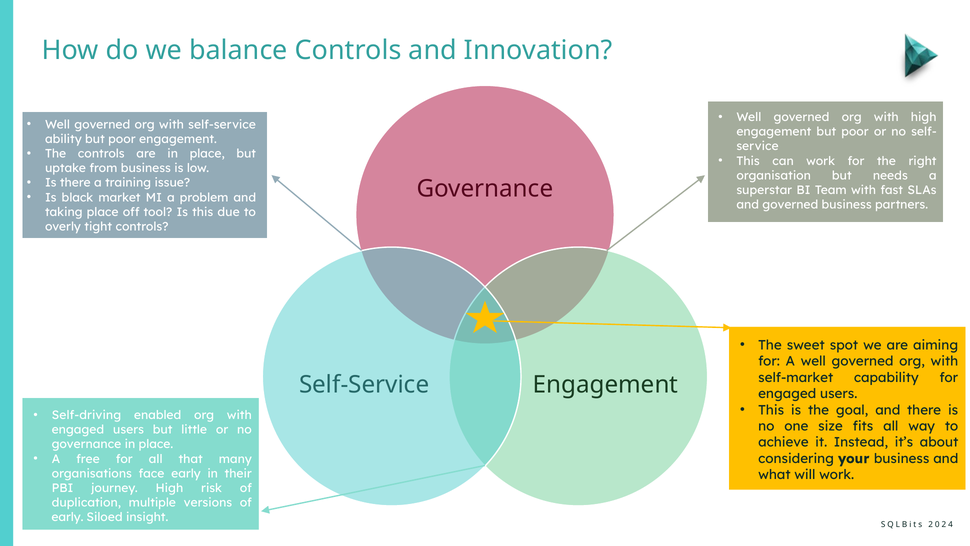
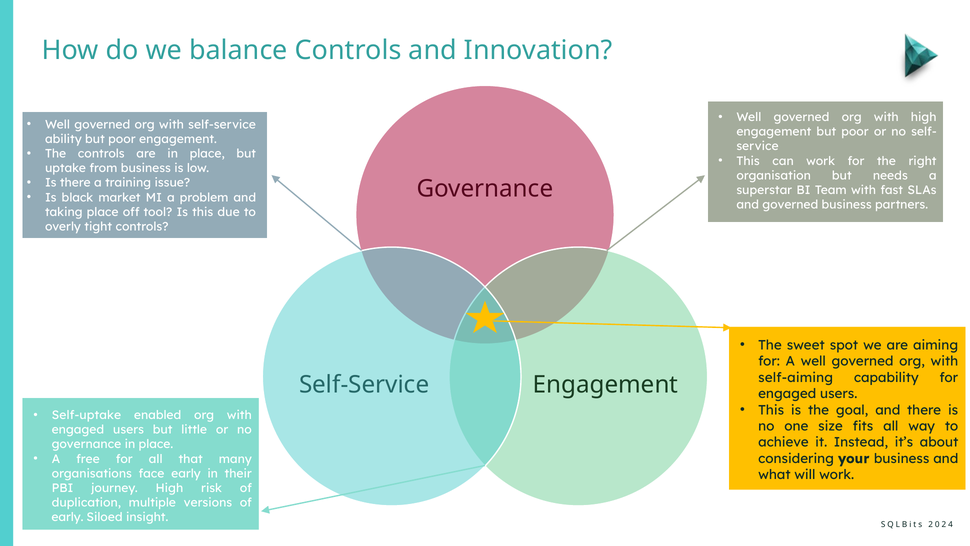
self-market: self-market -> self-aiming
Self-driving: Self-driving -> Self-uptake
